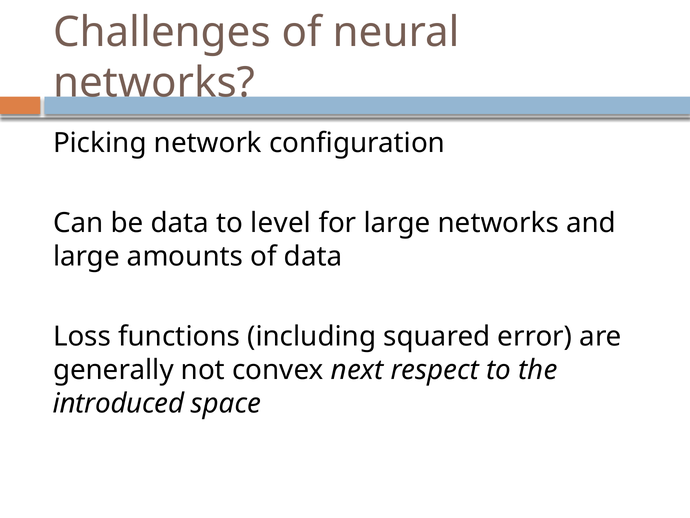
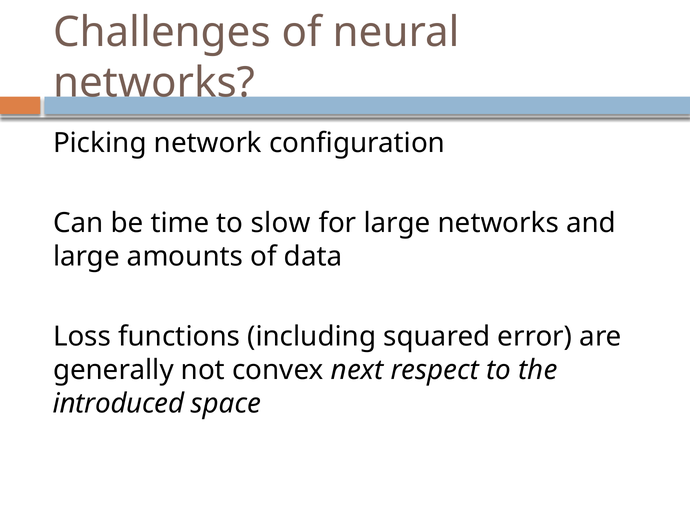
be data: data -> time
level: level -> slow
